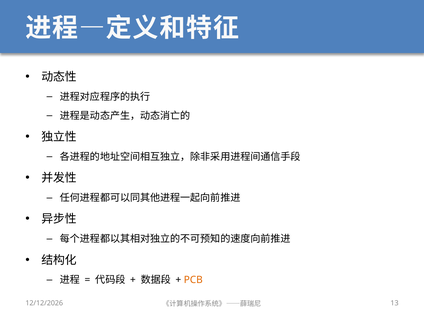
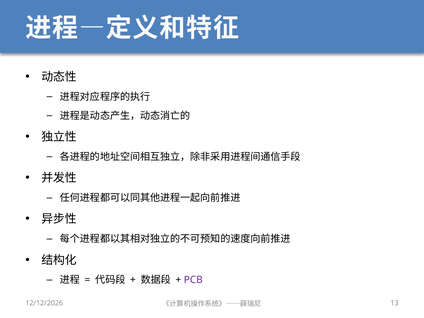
PCB colour: orange -> purple
